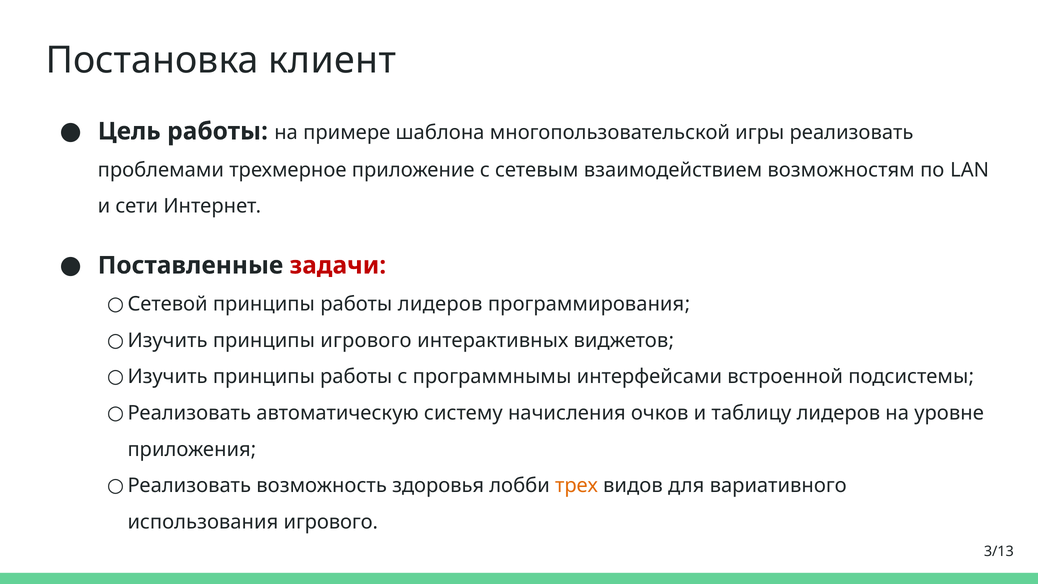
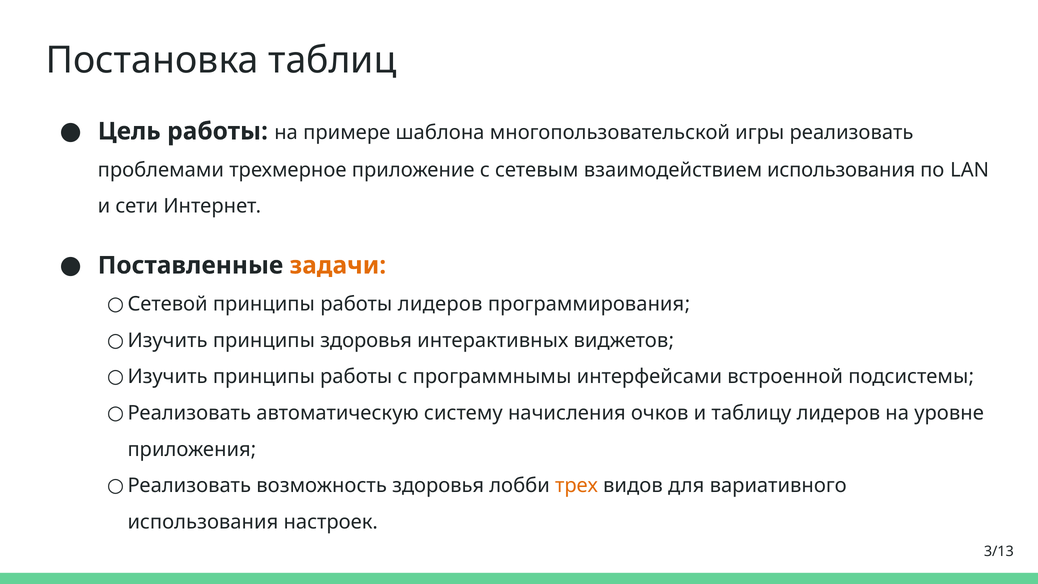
клиент: клиент -> таблиц
взаимодействием возможностям: возможностям -> использования
задачи colour: red -> orange
принципы игрового: игрового -> здоровья
использования игрового: игрового -> настроек
